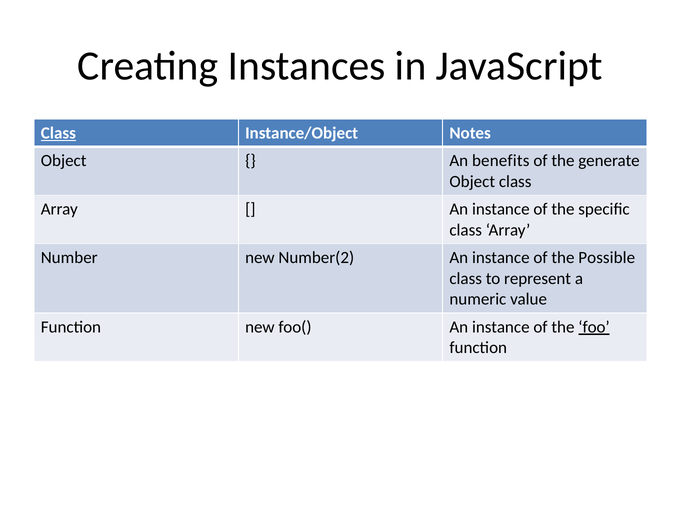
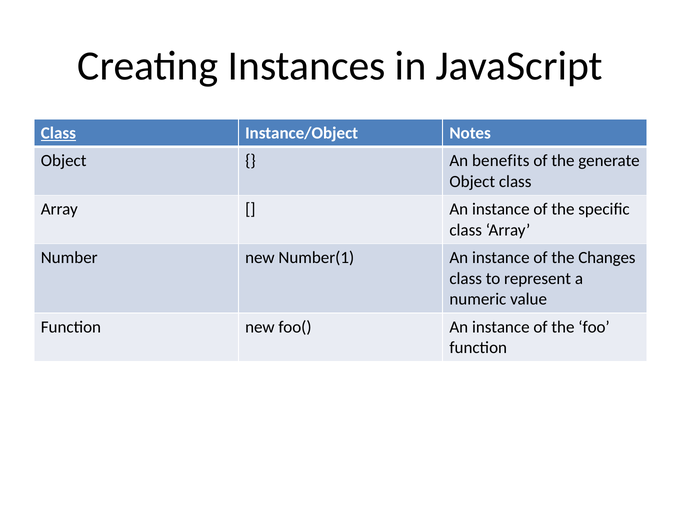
Number(2: Number(2 -> Number(1
Possible: Possible -> Changes
foo underline: present -> none
